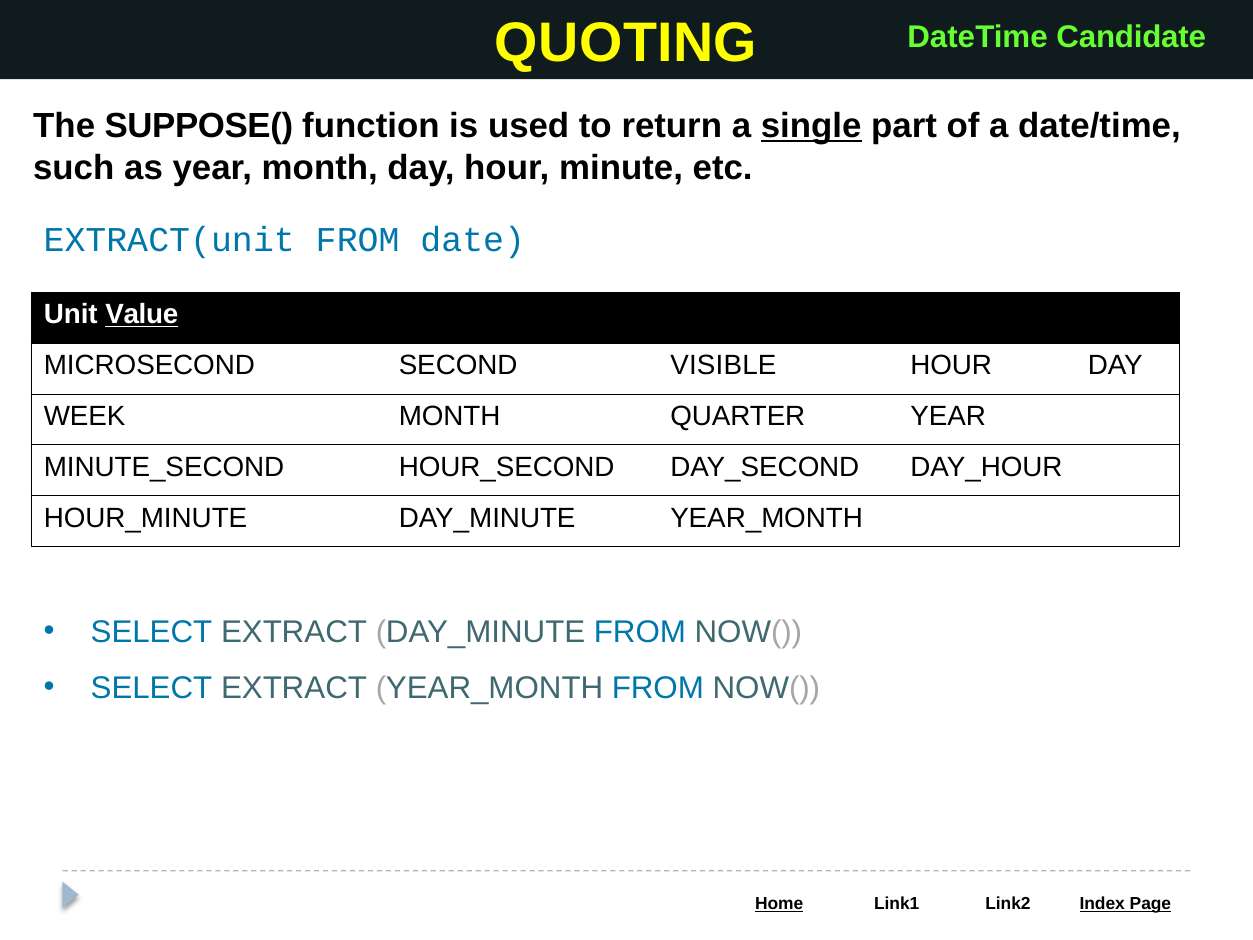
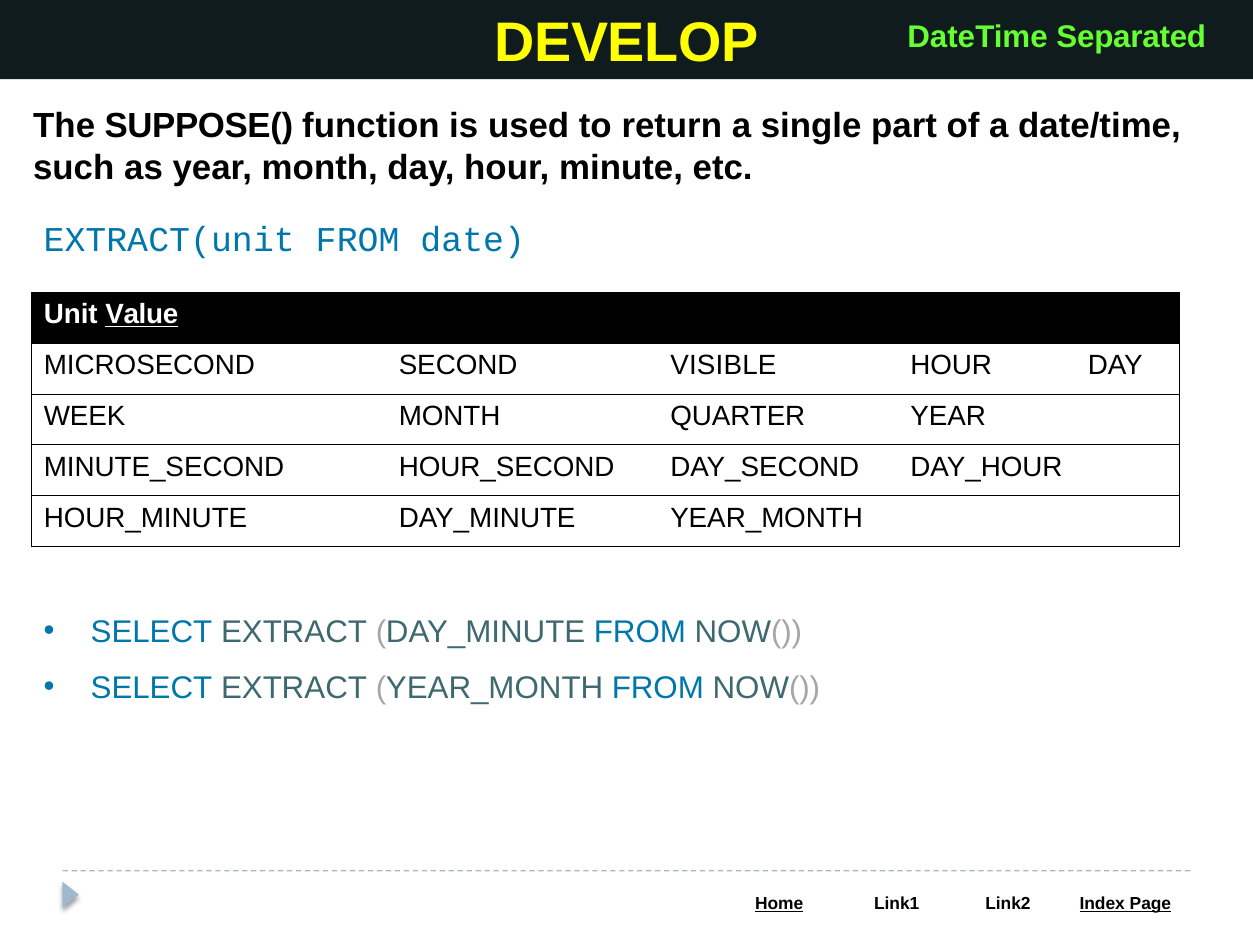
QUOTING: QUOTING -> DEVELOP
Candidate: Candidate -> Separated
single underline: present -> none
